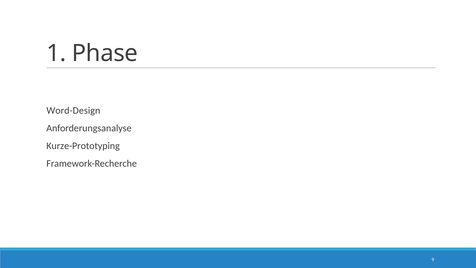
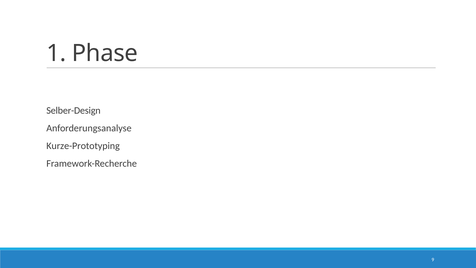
Word-Design: Word-Design -> Selber-Design
